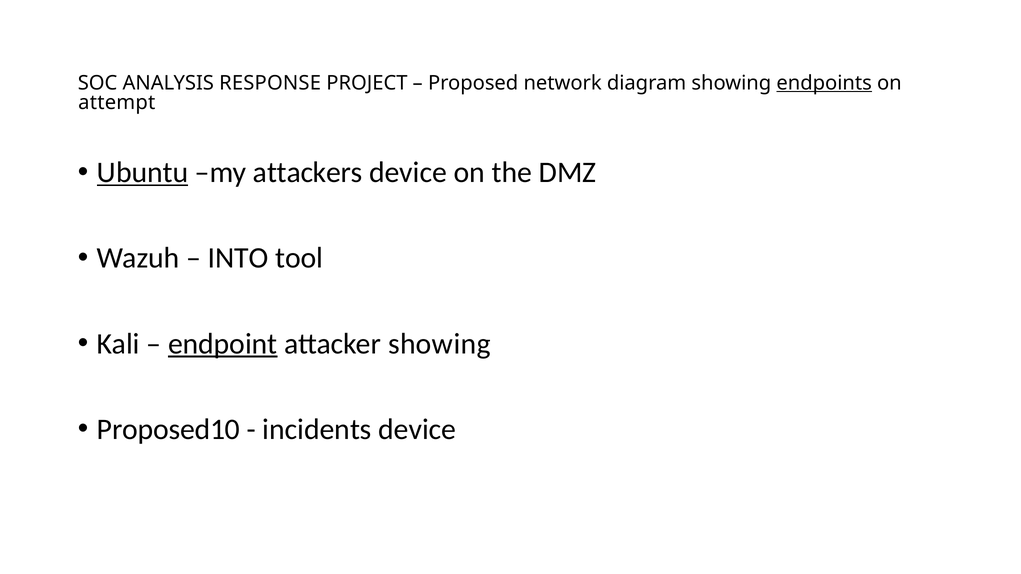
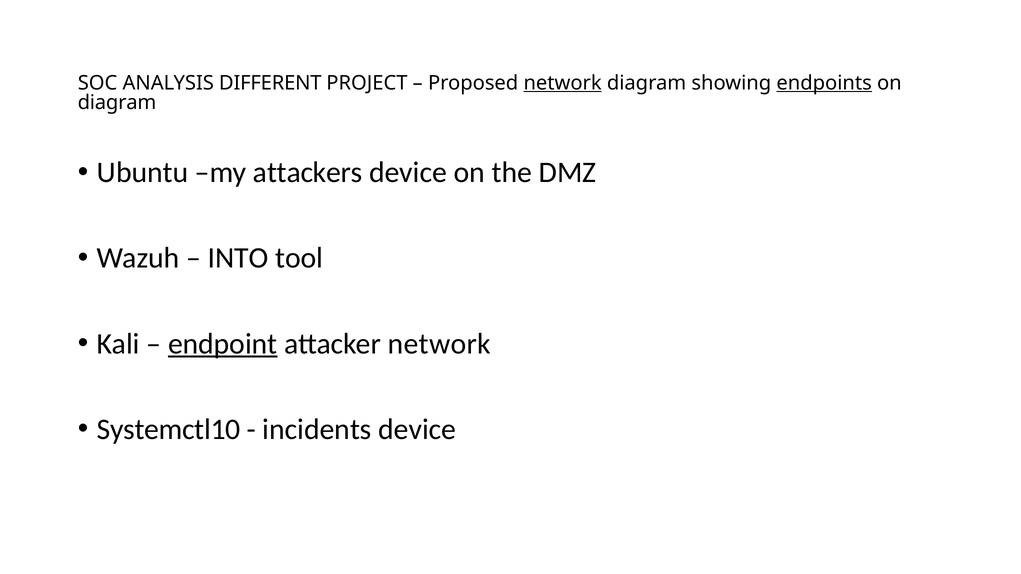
RESPONSE: RESPONSE -> DIFFERENT
network at (563, 83) underline: none -> present
attempt at (117, 103): attempt -> diagram
Ubuntu underline: present -> none
attacker showing: showing -> network
Proposed10: Proposed10 -> Systemctl10
